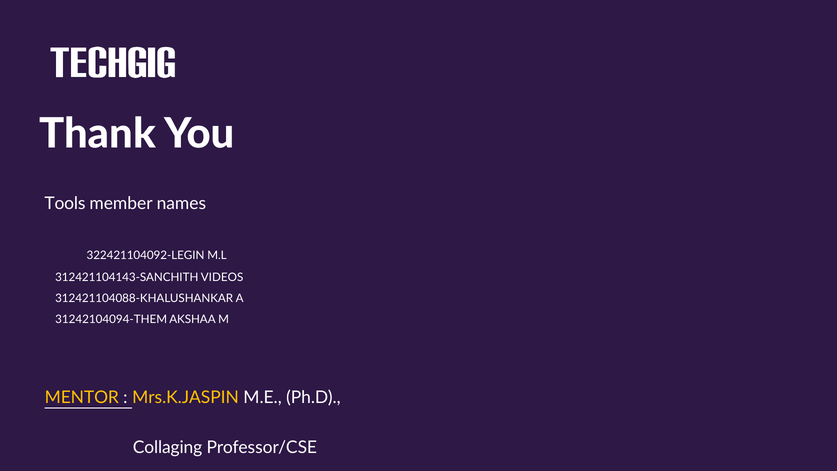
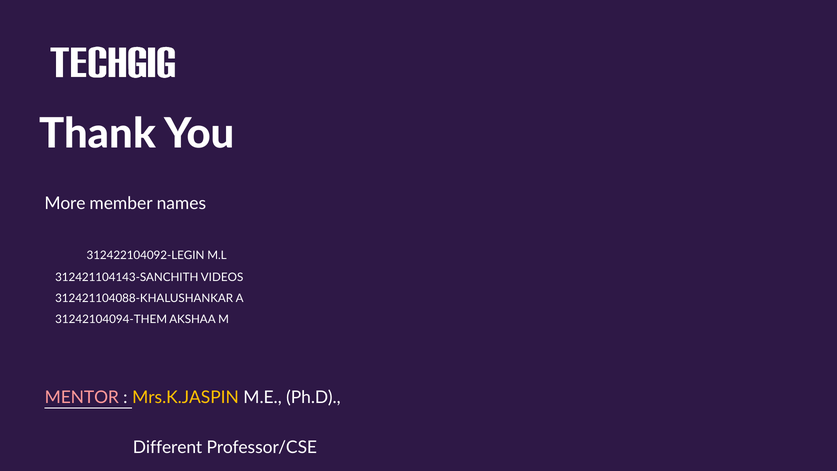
Tools: Tools -> More
322421104092-LEGIN: 322421104092-LEGIN -> 312422104092-LEGIN
MENTOR colour: yellow -> pink
Collaging: Collaging -> Different
